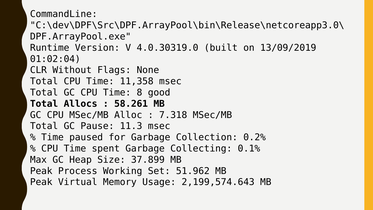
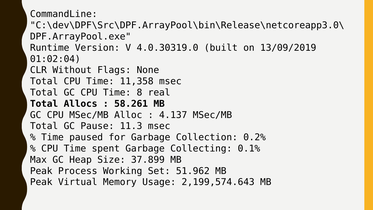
good: good -> real
7.318: 7.318 -> 4.137
